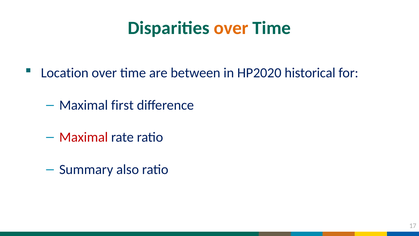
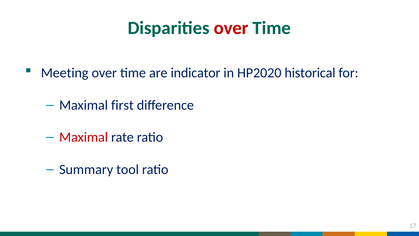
over at (231, 28) colour: orange -> red
Location: Location -> Meeting
between: between -> indicator
also: also -> tool
